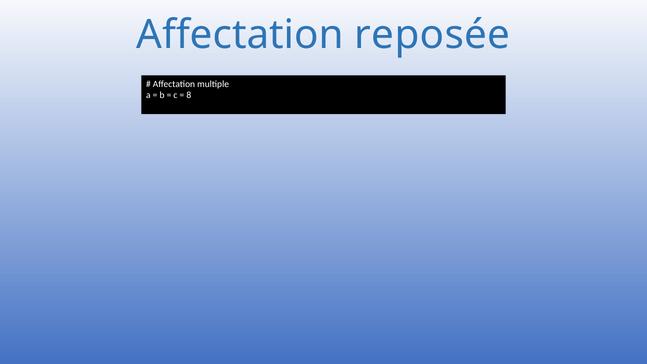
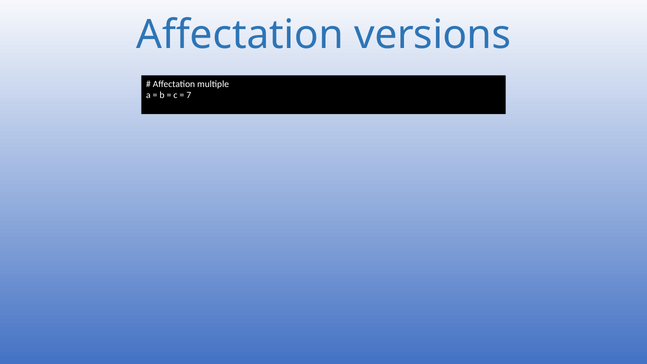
reposée: reposée -> versions
8: 8 -> 7
